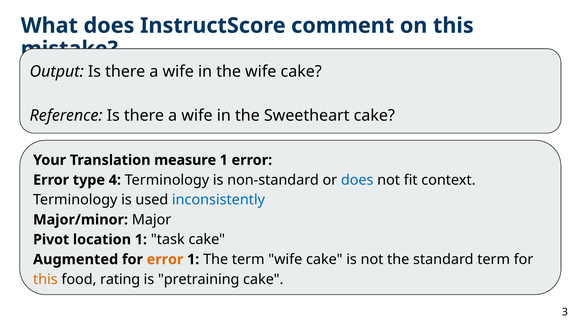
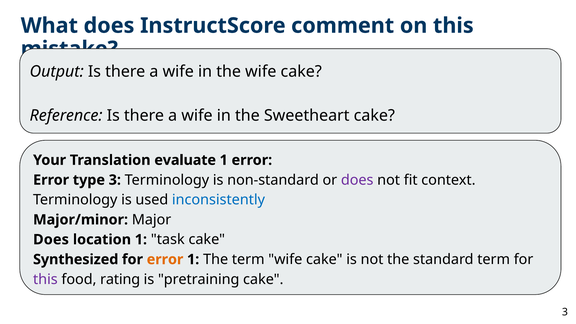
measure: measure -> evaluate
type 4: 4 -> 3
does at (357, 180) colour: blue -> purple
Pivot at (51, 240): Pivot -> Does
Augmented: Augmented -> Synthesized
this at (45, 279) colour: orange -> purple
